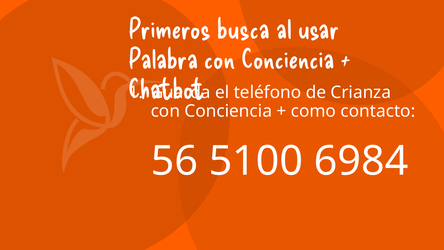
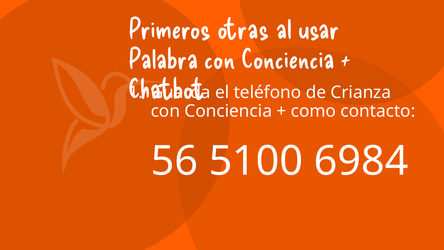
busca: busca -> otras
